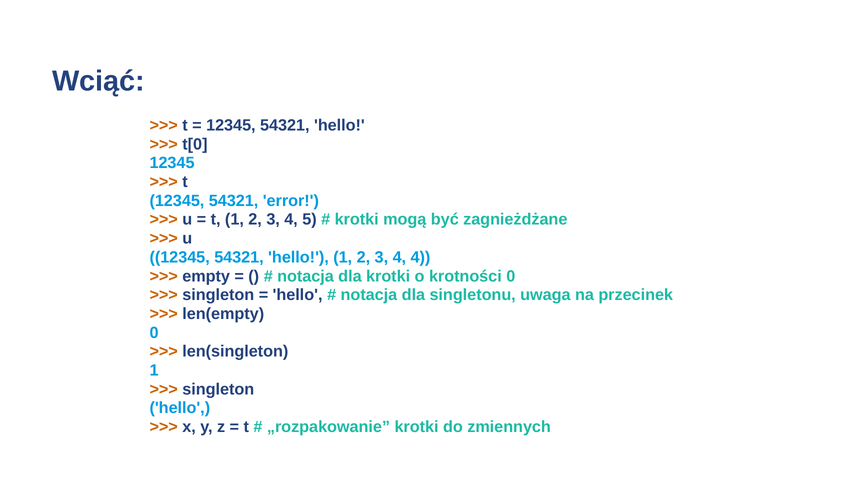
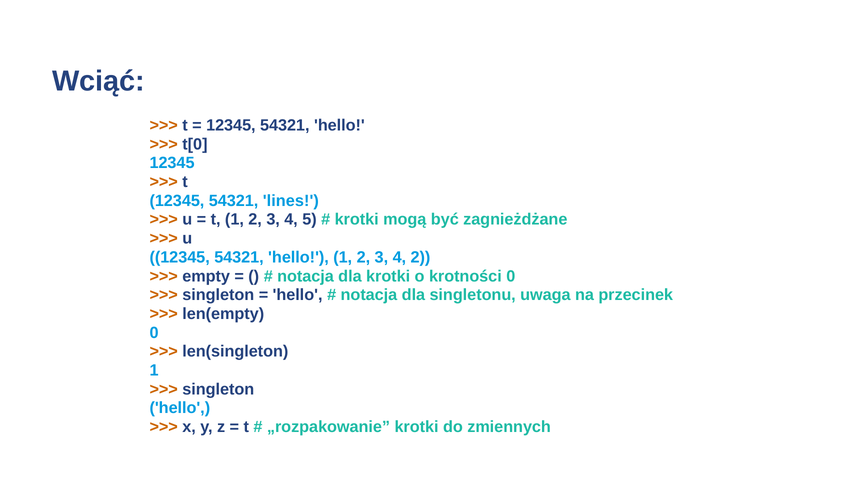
error: error -> lines
4 4: 4 -> 2
